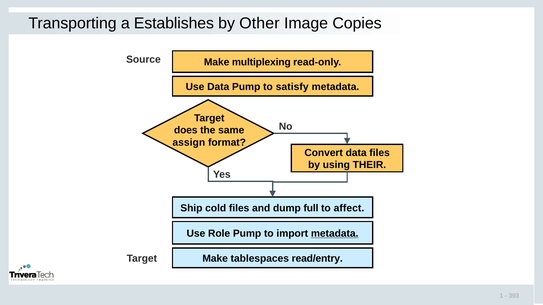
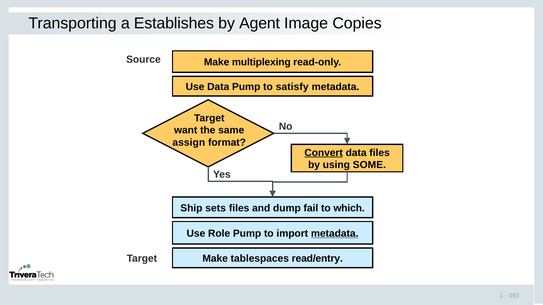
Other: Other -> Agent
does: does -> want
Convert underline: none -> present
THEIR: THEIR -> SOME
cold: cold -> sets
full: full -> fail
affect: affect -> which
